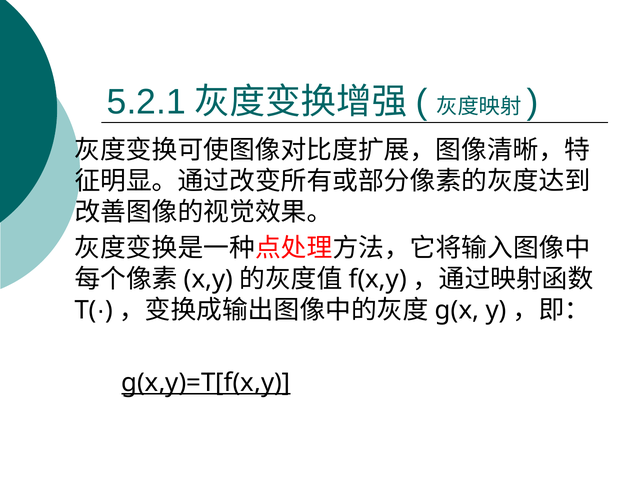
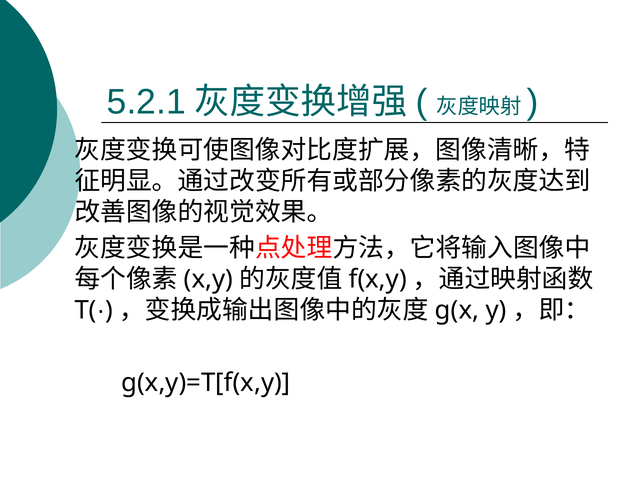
g(x,y)=T[f(x,y underline: present -> none
